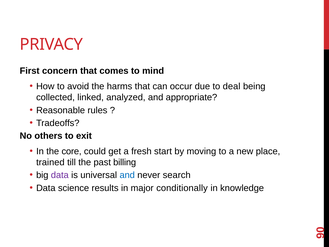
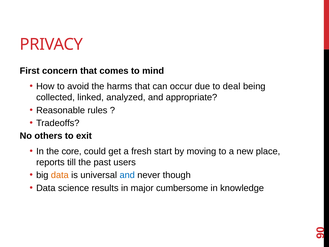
trained: trained -> reports
billing: billing -> users
data at (60, 175) colour: purple -> orange
search: search -> though
conditionally: conditionally -> cumbersome
